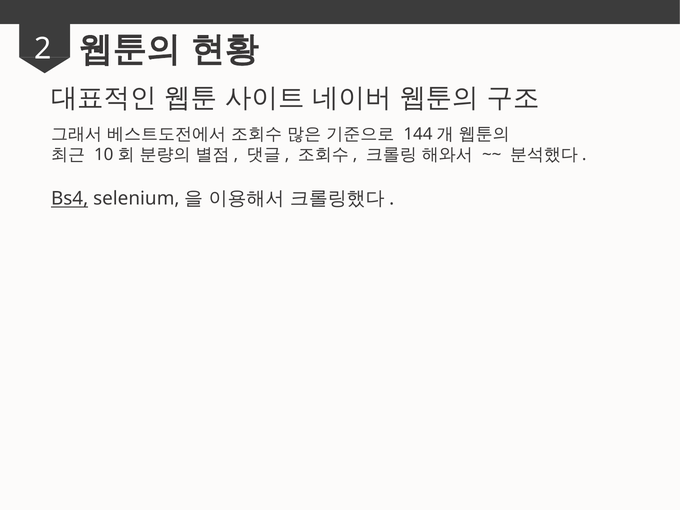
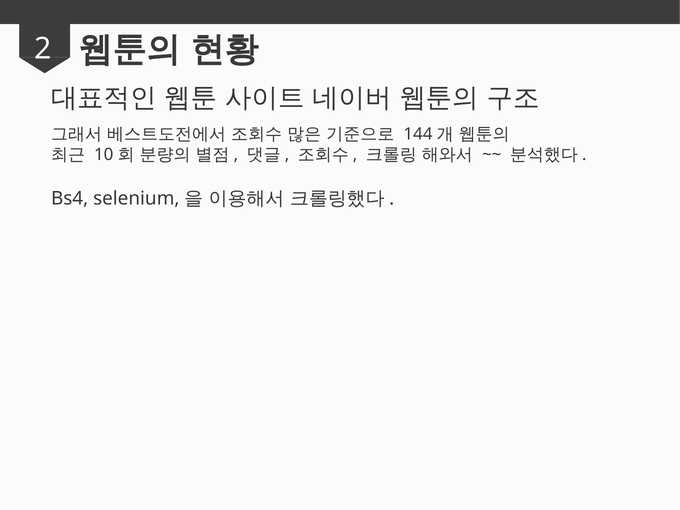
Bs4 underline: present -> none
